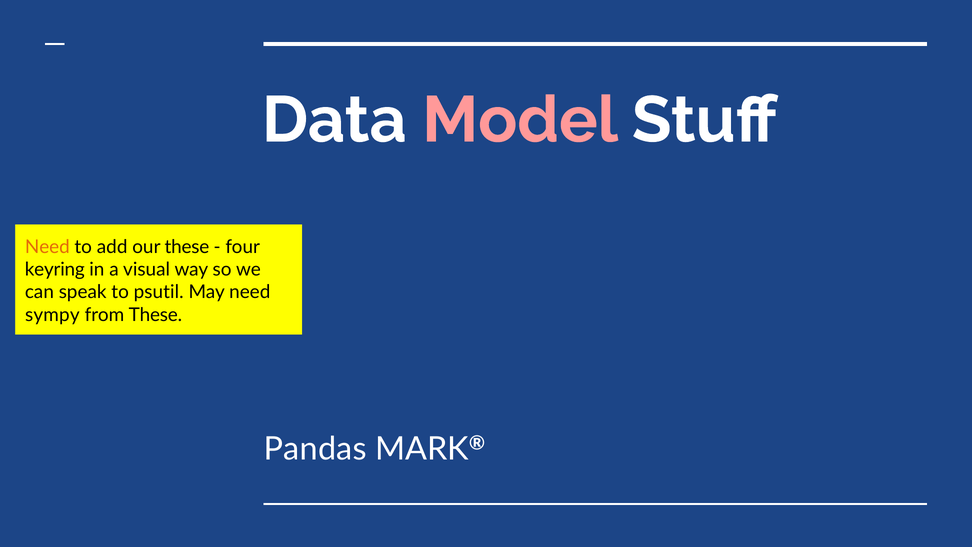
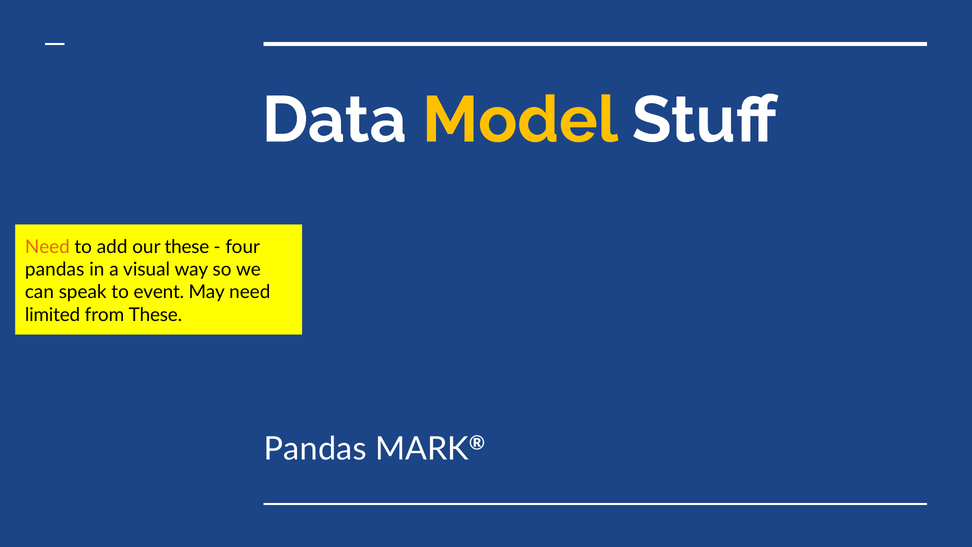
Model colour: pink -> yellow
keyring at (55, 269): keyring -> pandas
psutil: psutil -> event
sympy: sympy -> limited
